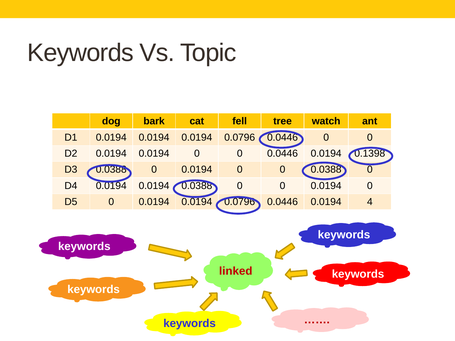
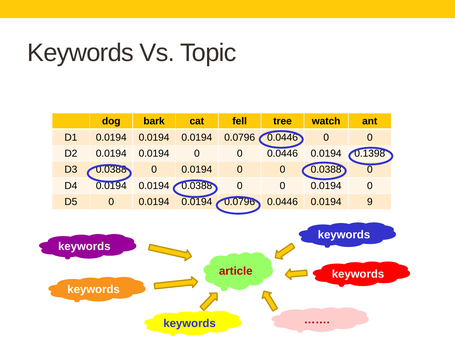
4: 4 -> 9
linked: linked -> article
